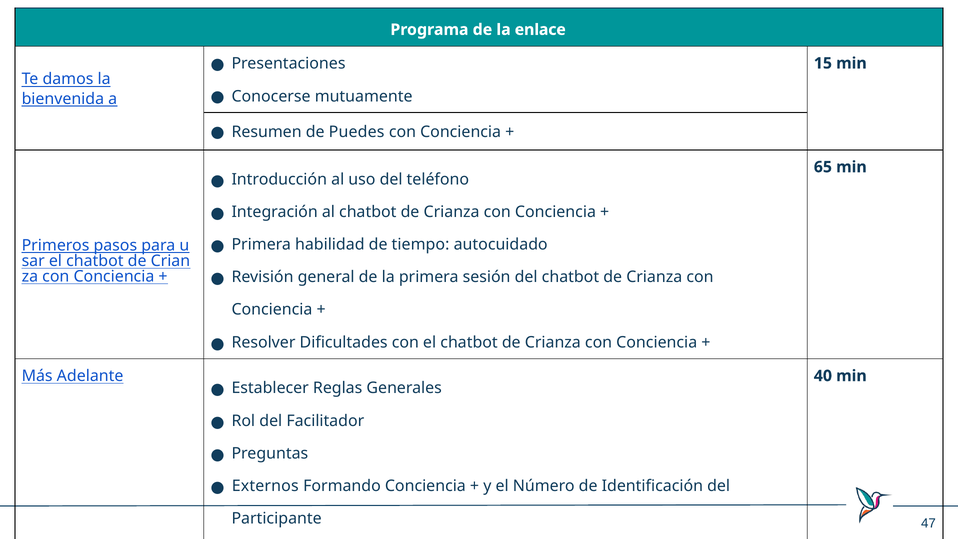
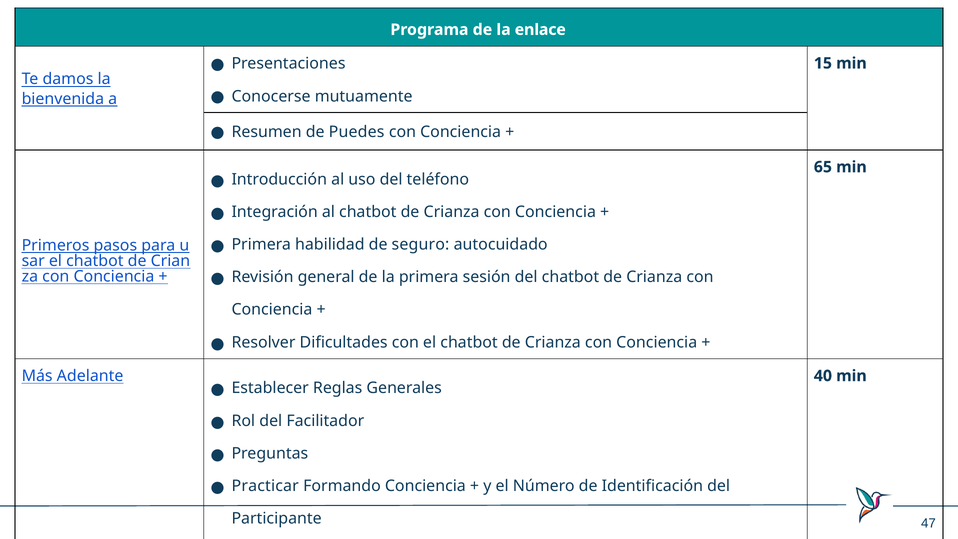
tiempo: tiempo -> seguro
Externos: Externos -> Practicar
